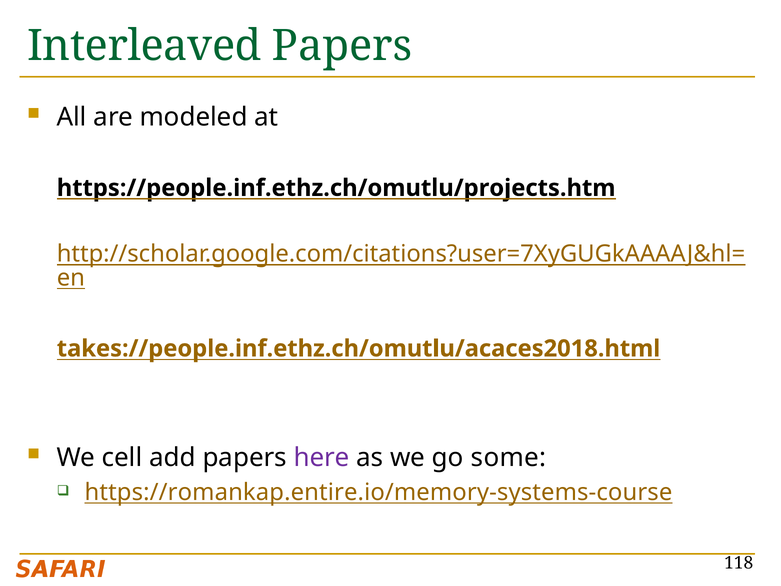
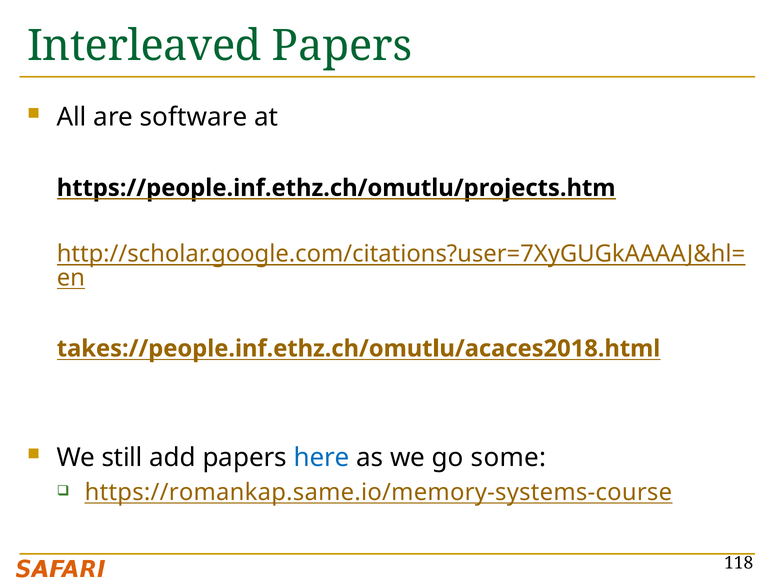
modeled: modeled -> software
cell: cell -> still
here colour: purple -> blue
https://romankap.entire.io/memory-systems-course: https://romankap.entire.io/memory-systems-course -> https://romankap.same.io/memory-systems-course
